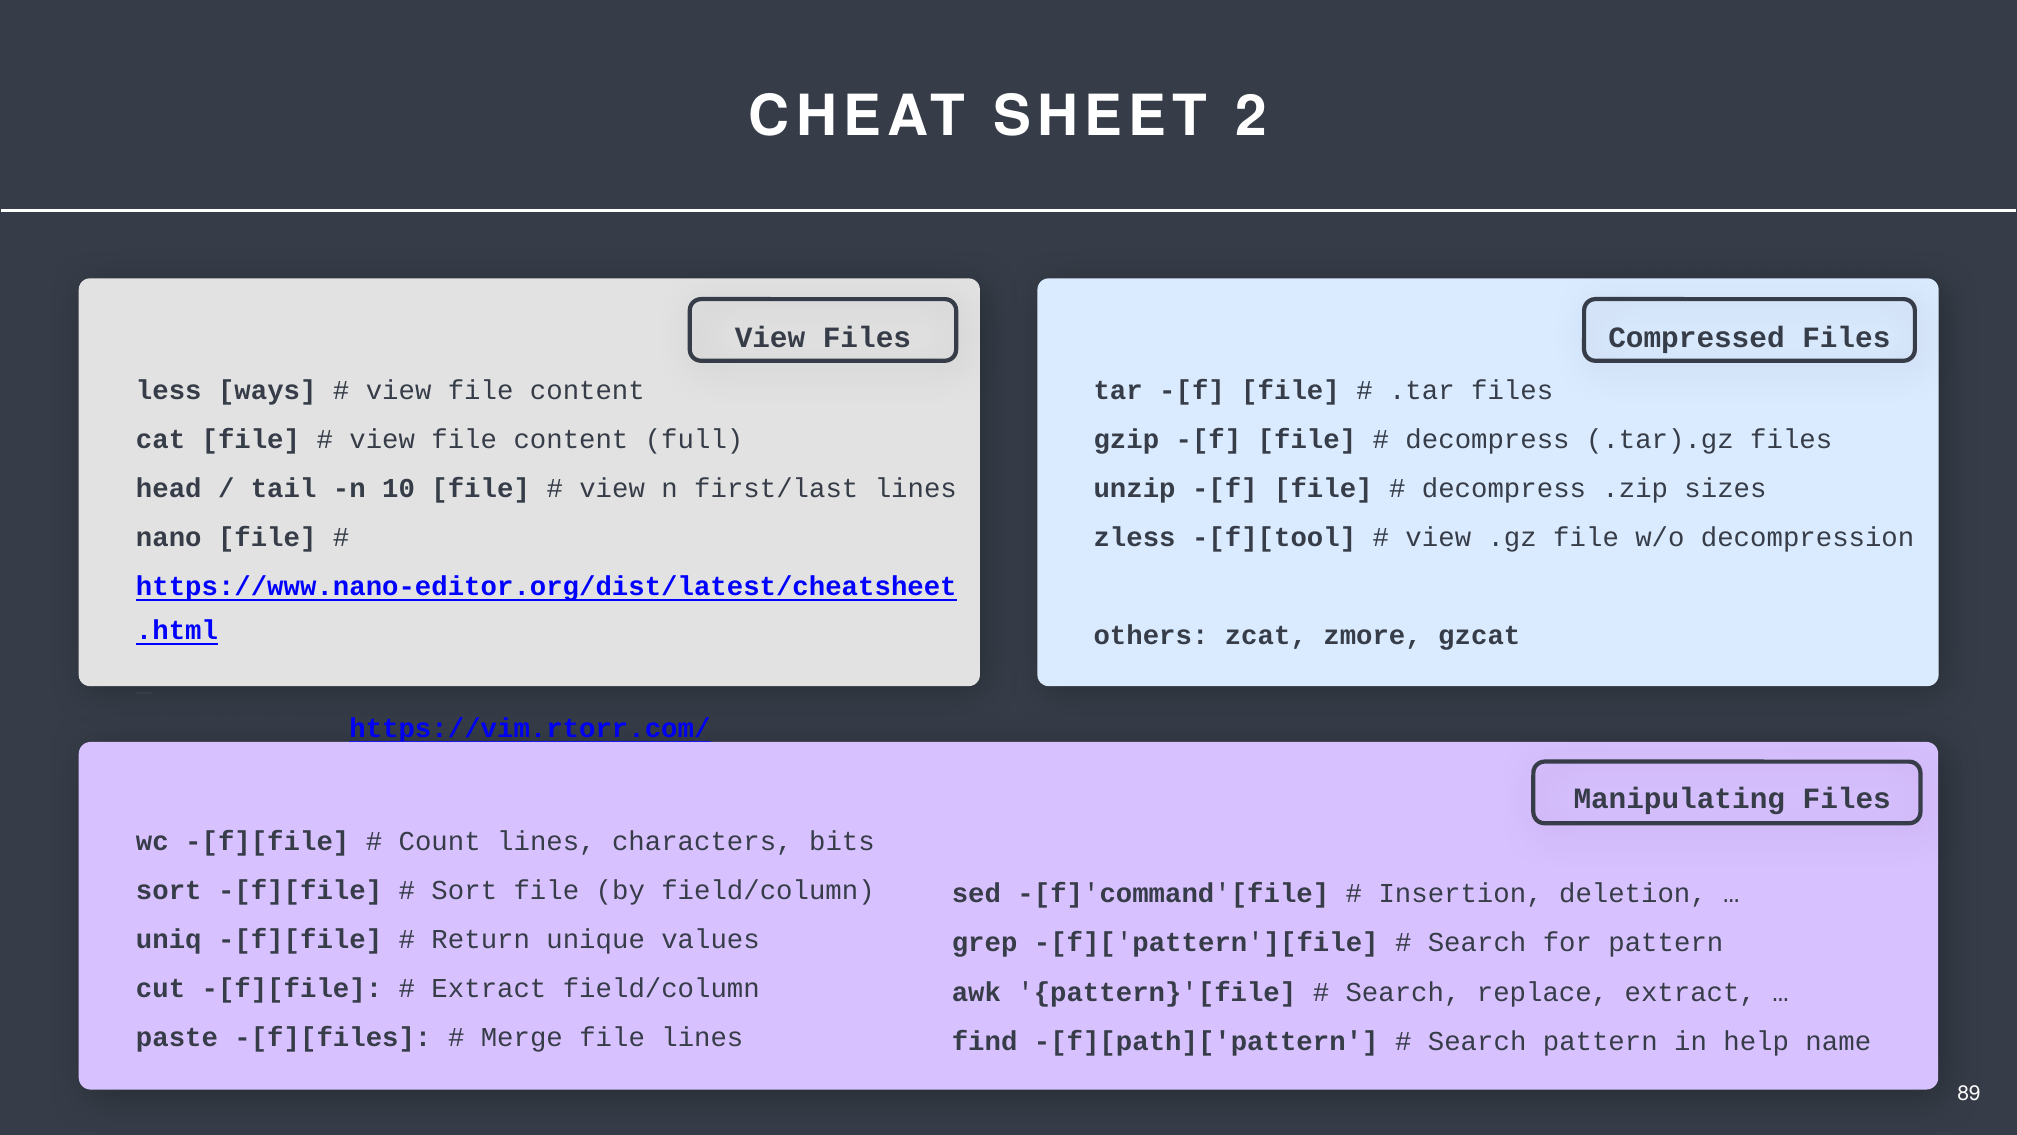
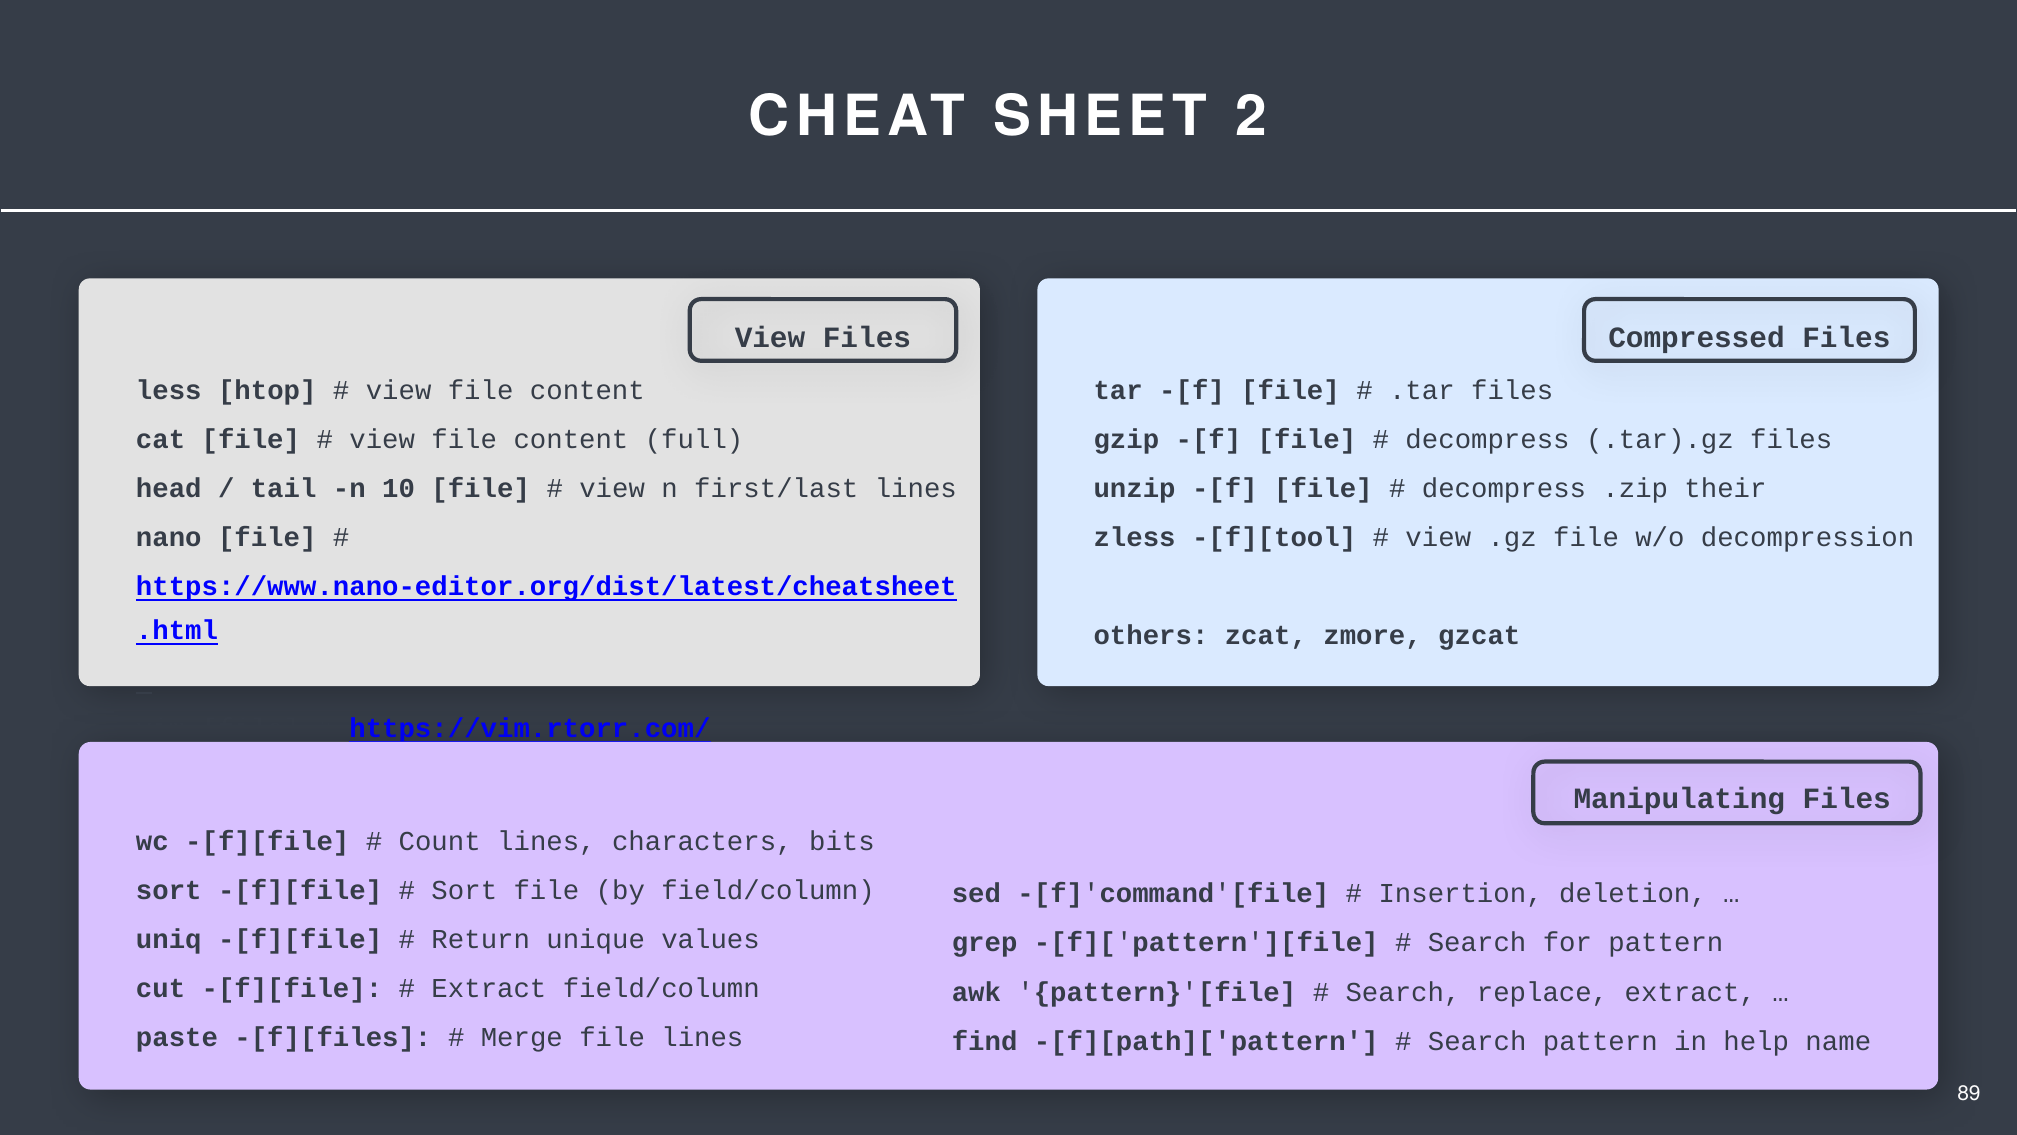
ways: ways -> htop
sizes: sizes -> their
